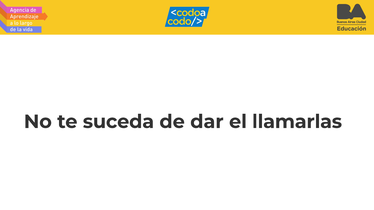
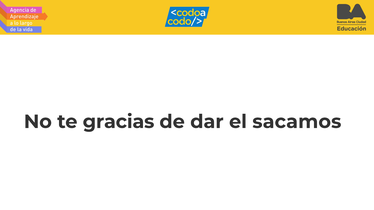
suceda: suceda -> gracias
llamarlas: llamarlas -> sacamos
